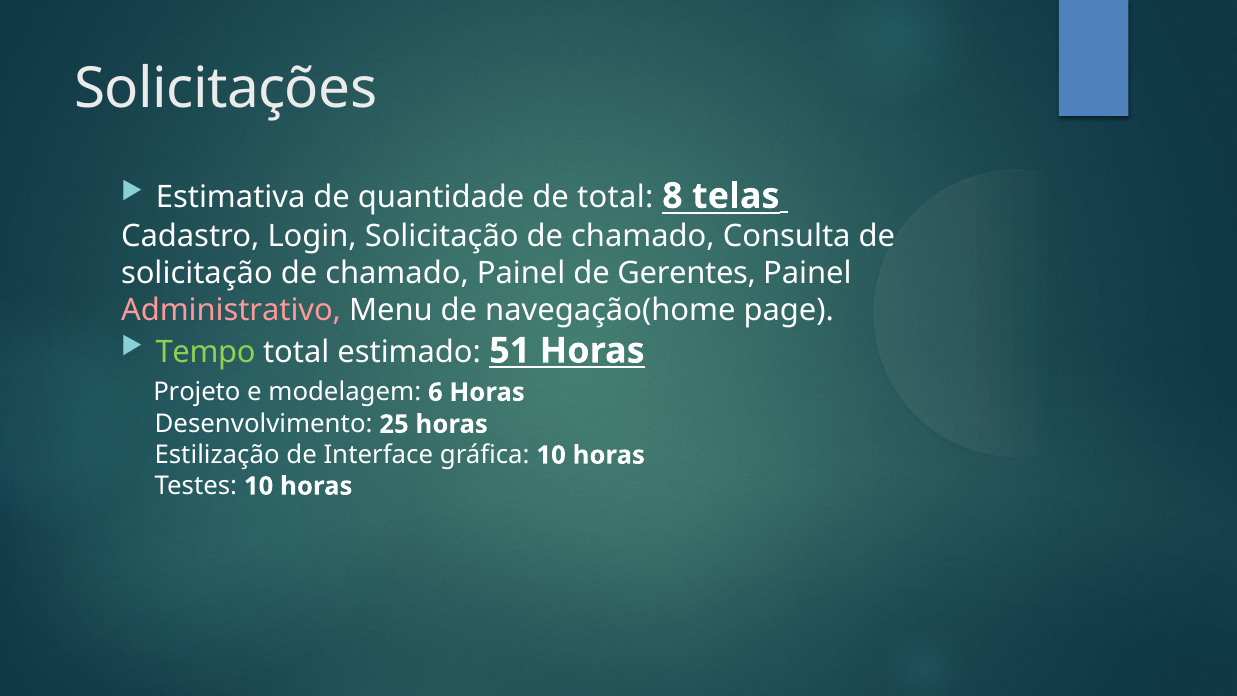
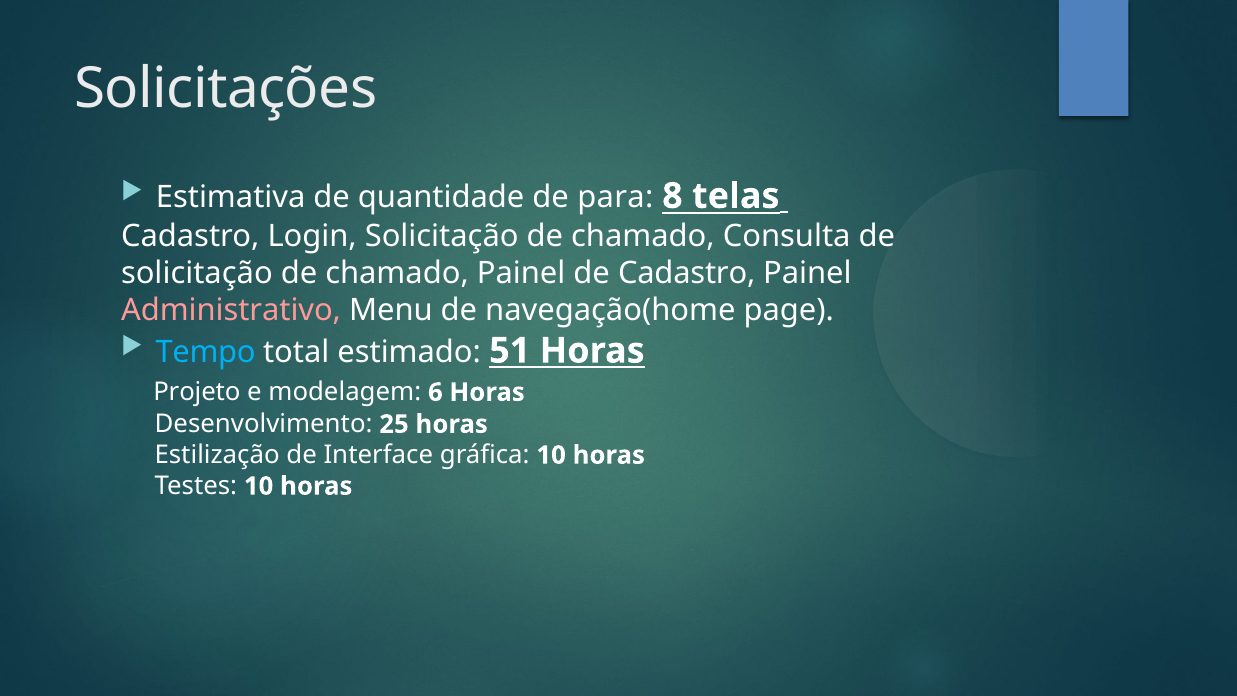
de total: total -> para
de Gerentes: Gerentes -> Cadastro
Tempo colour: light green -> light blue
